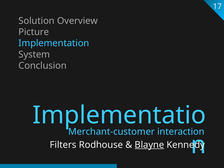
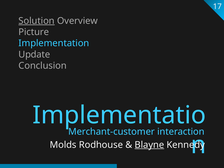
Solution underline: none -> present
System: System -> Update
Filters: Filters -> Molds
